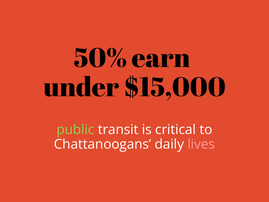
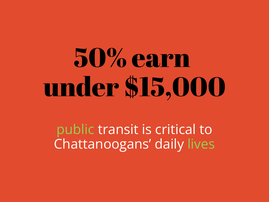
lives colour: pink -> light green
